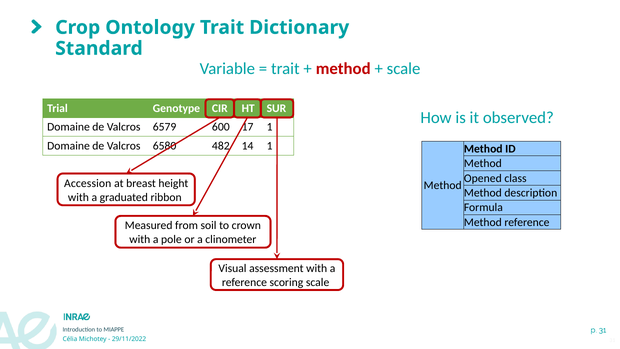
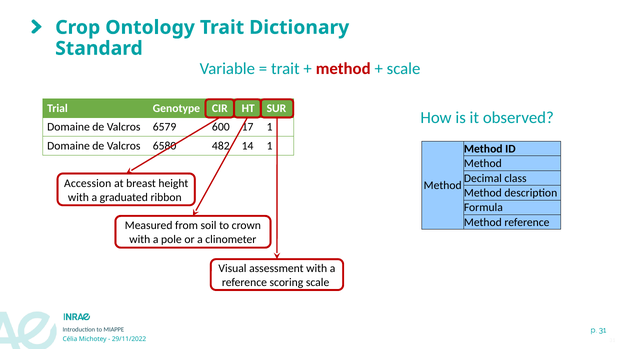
Opened: Opened -> Decimal
